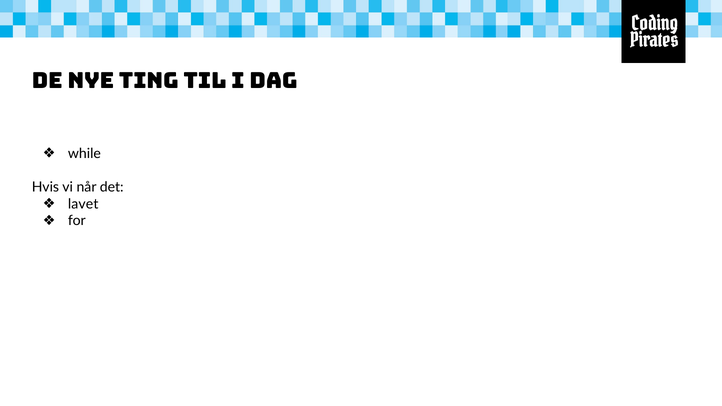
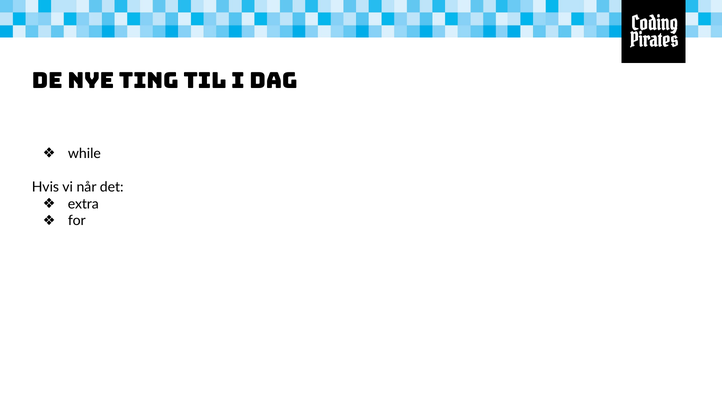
lavet: lavet -> extra
